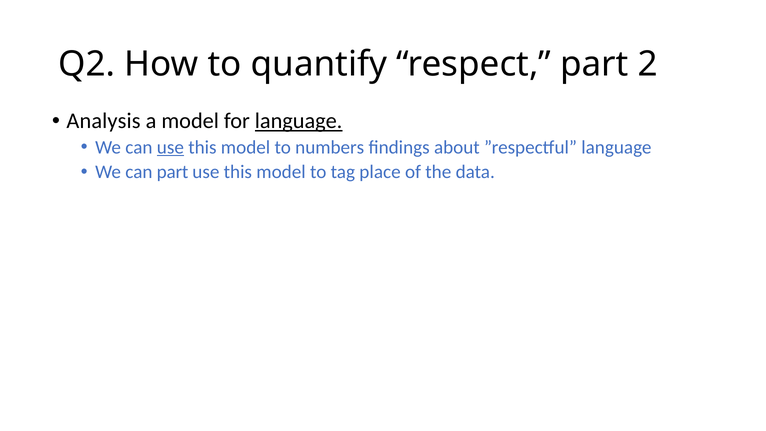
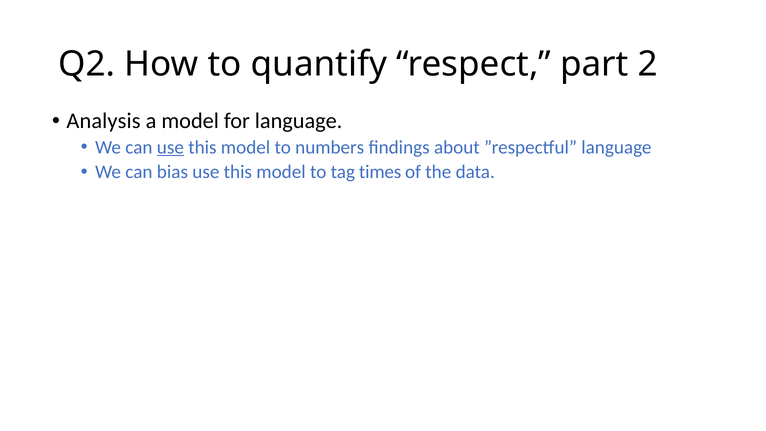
language at (299, 121) underline: present -> none
can part: part -> bias
place: place -> times
